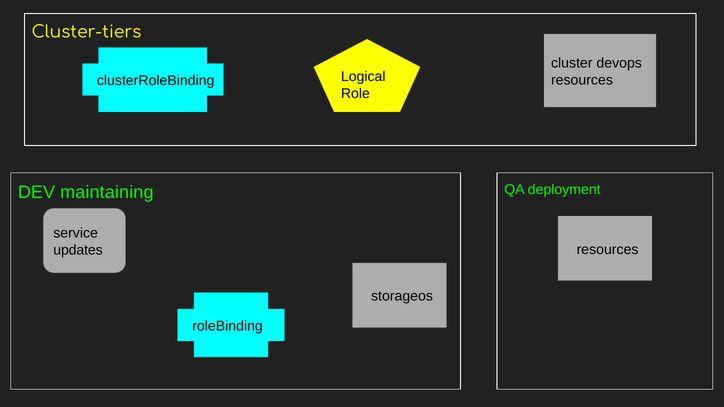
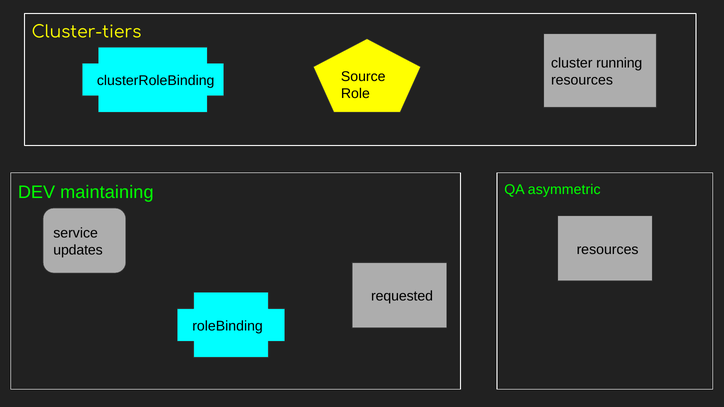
devops: devops -> running
Logical: Logical -> Source
deployment: deployment -> asymmetric
storageos: storageos -> requested
